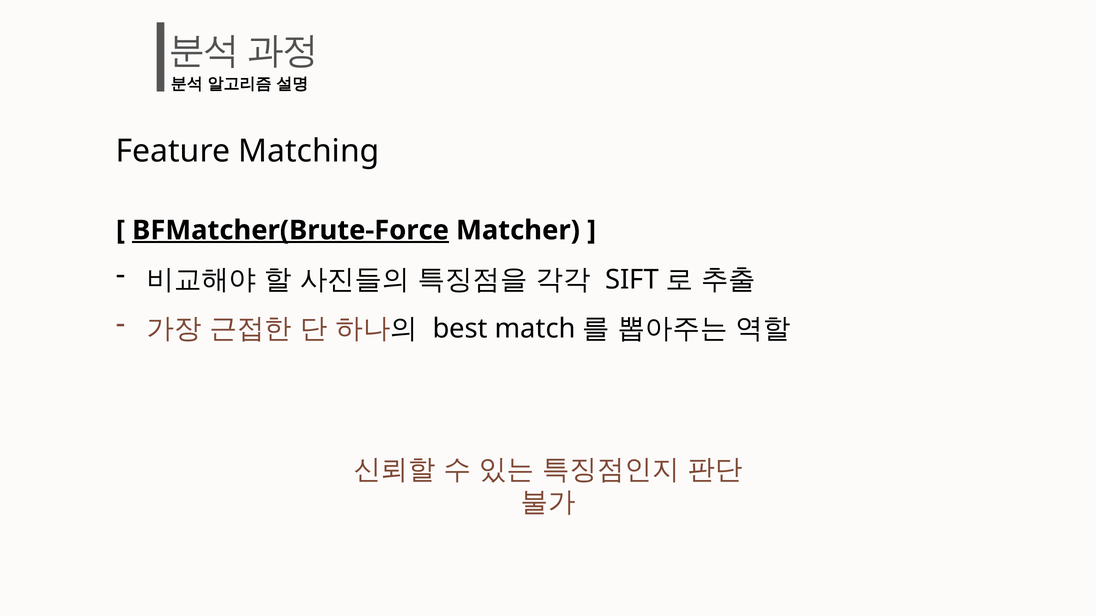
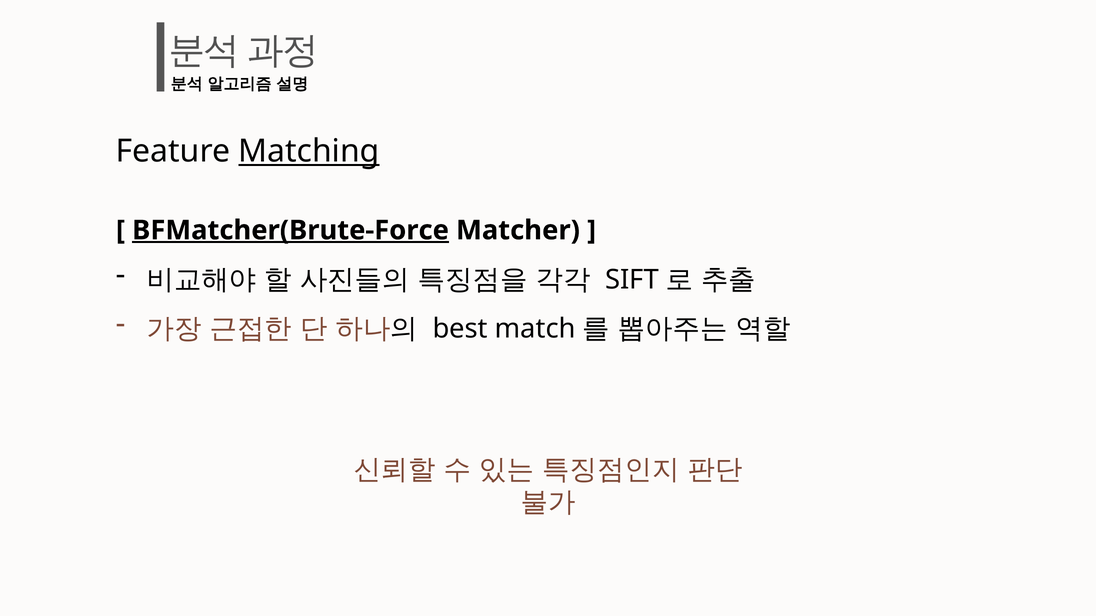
Matching underline: none -> present
